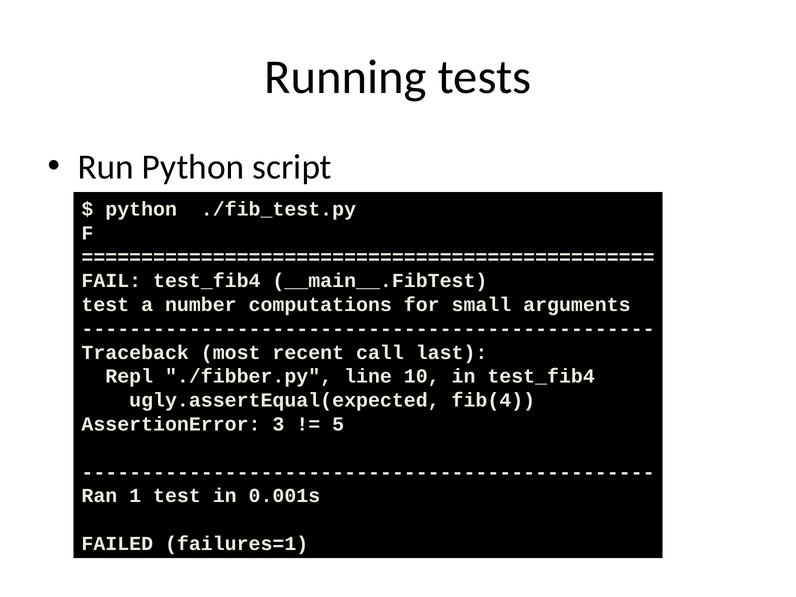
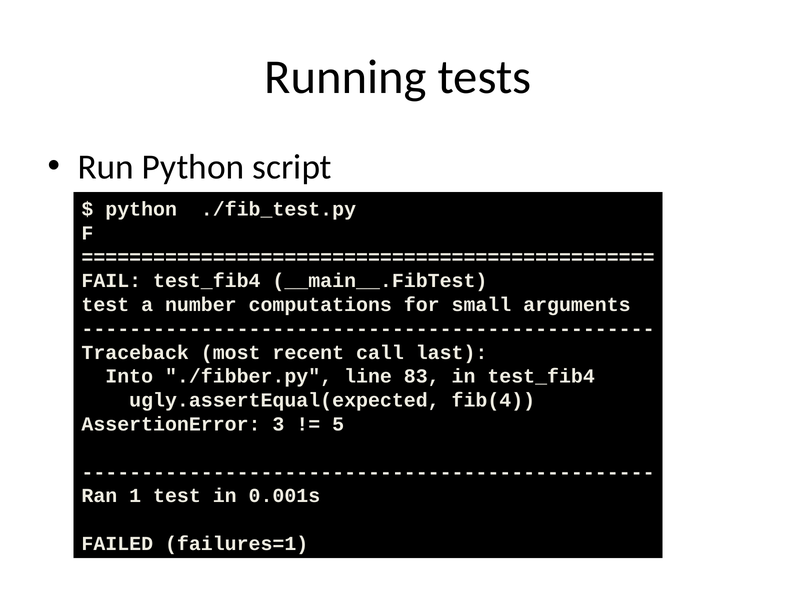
Repl: Repl -> Into
10: 10 -> 83
